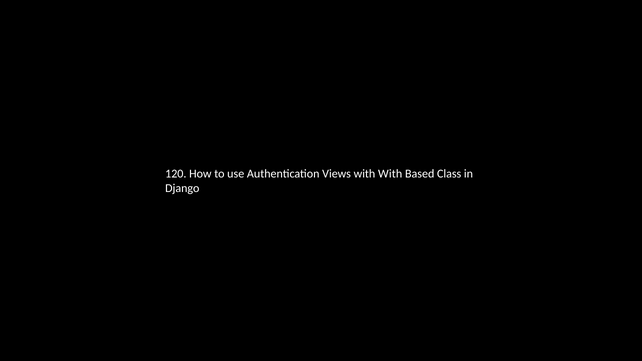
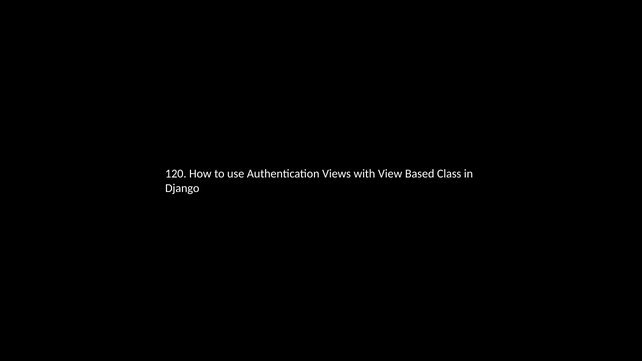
with With: With -> View
